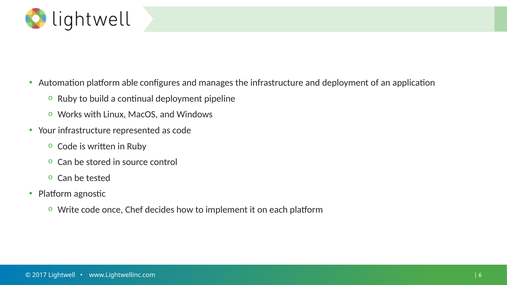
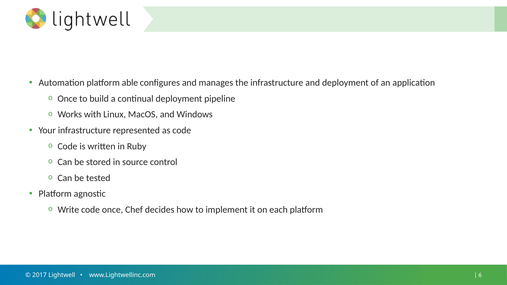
Ruby at (67, 99): Ruby -> Once
